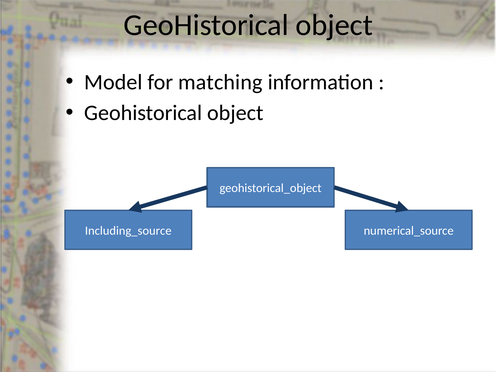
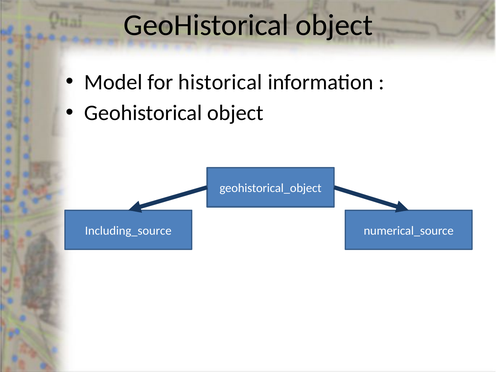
matching: matching -> historical
